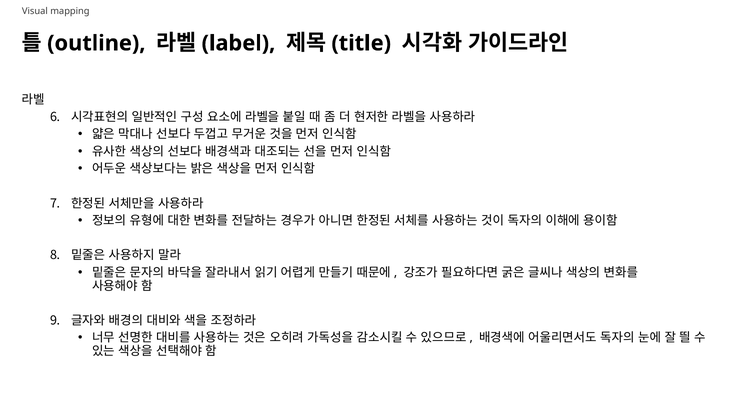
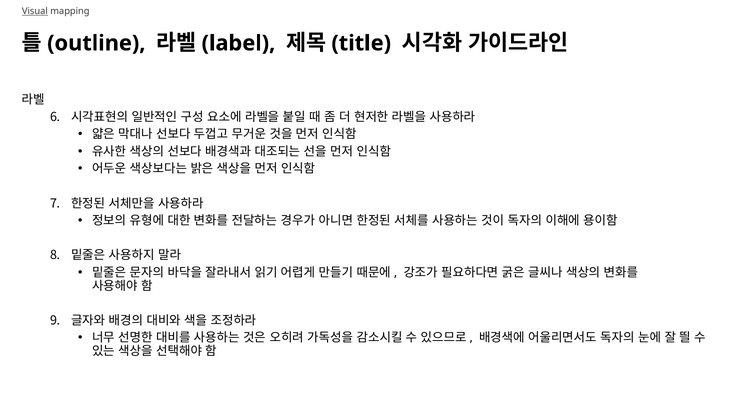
Visual underline: none -> present
